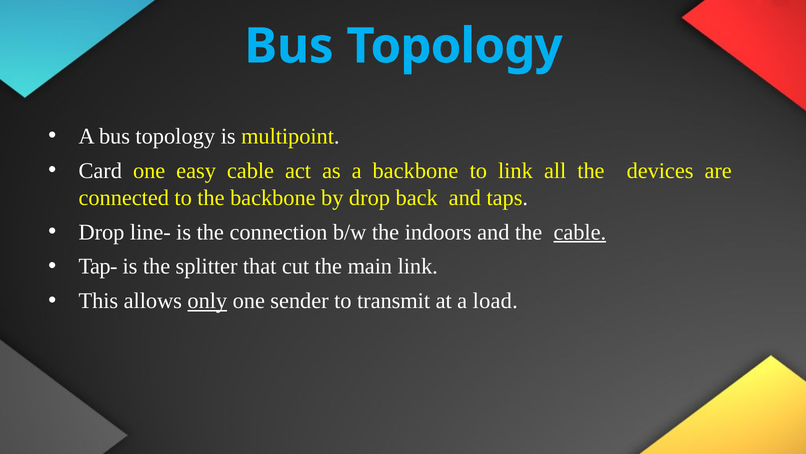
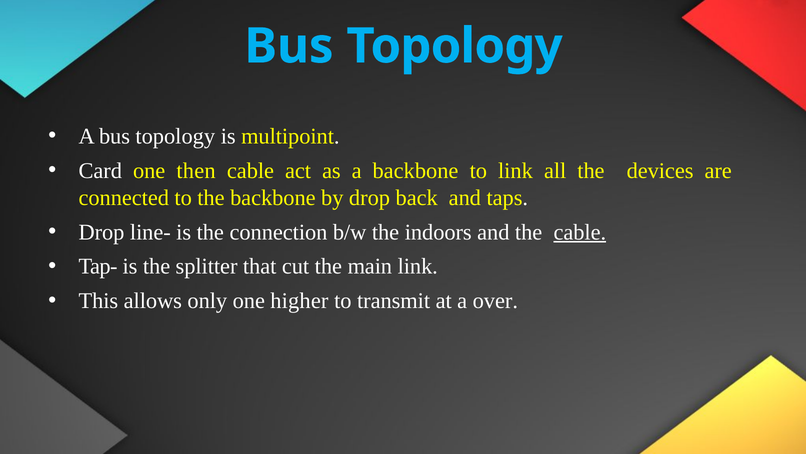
easy: easy -> then
only underline: present -> none
sender: sender -> higher
load: load -> over
